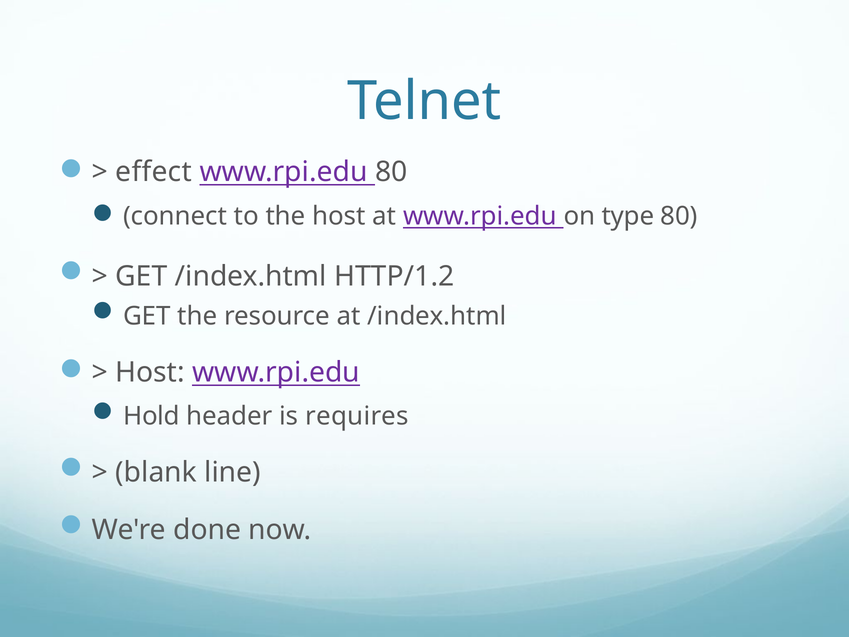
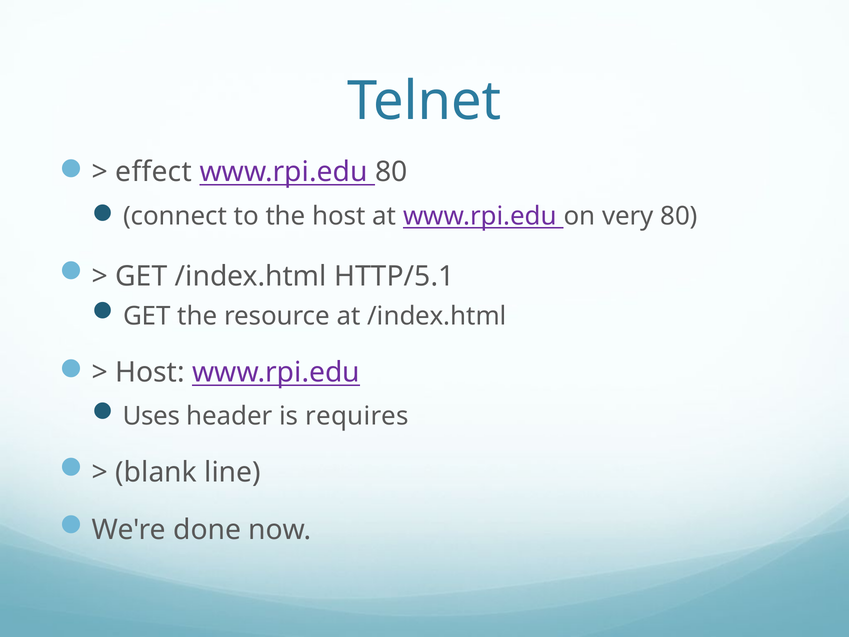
type: type -> very
HTTP/1.2: HTTP/1.2 -> HTTP/5.1
Hold: Hold -> Uses
